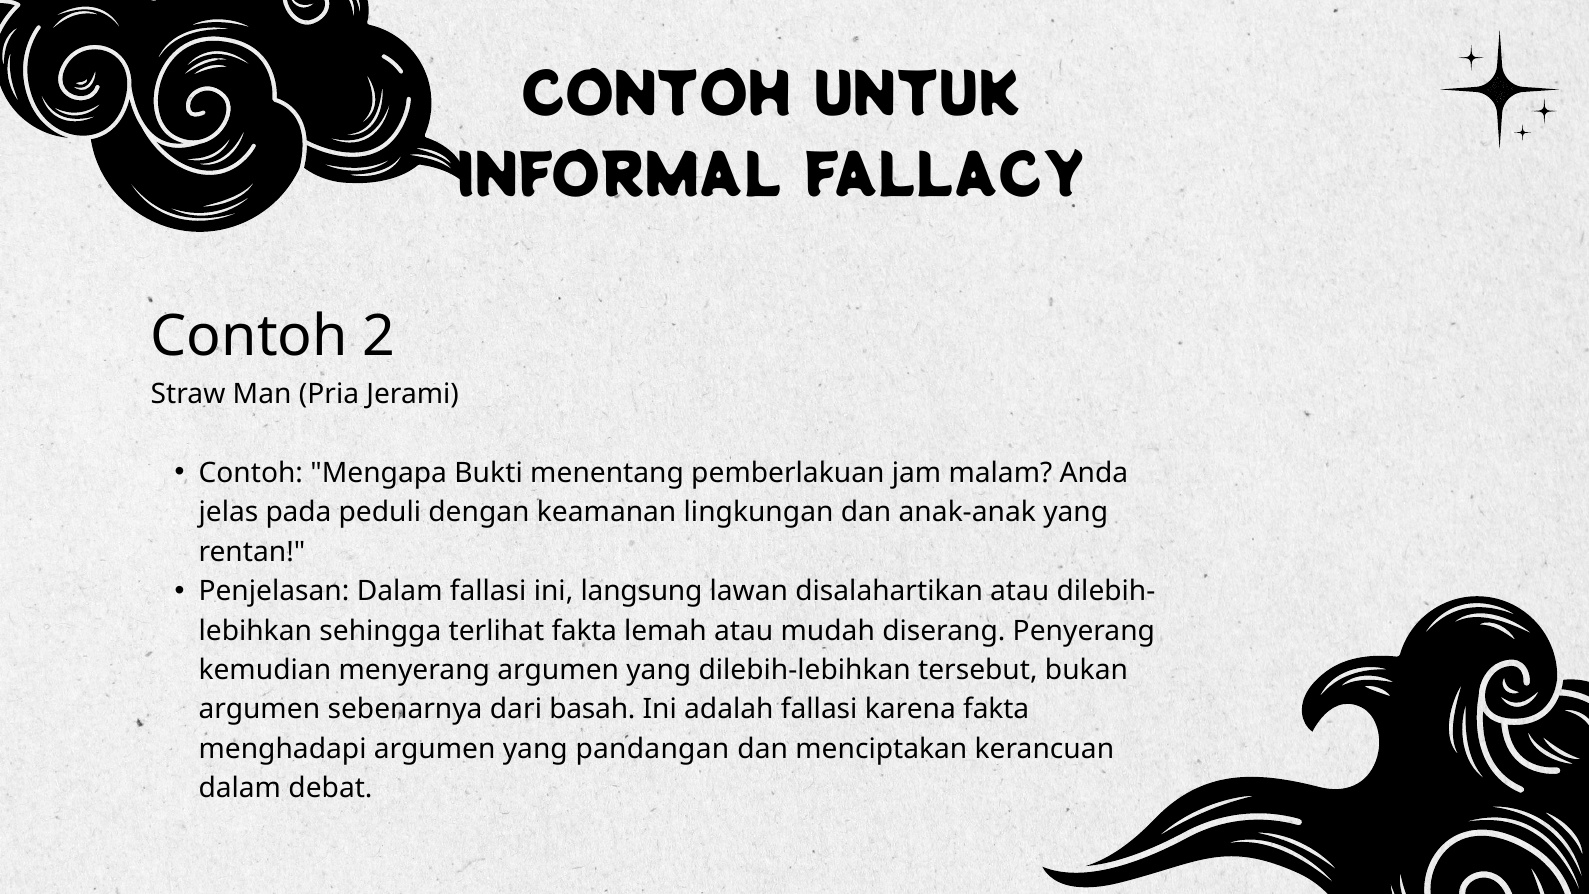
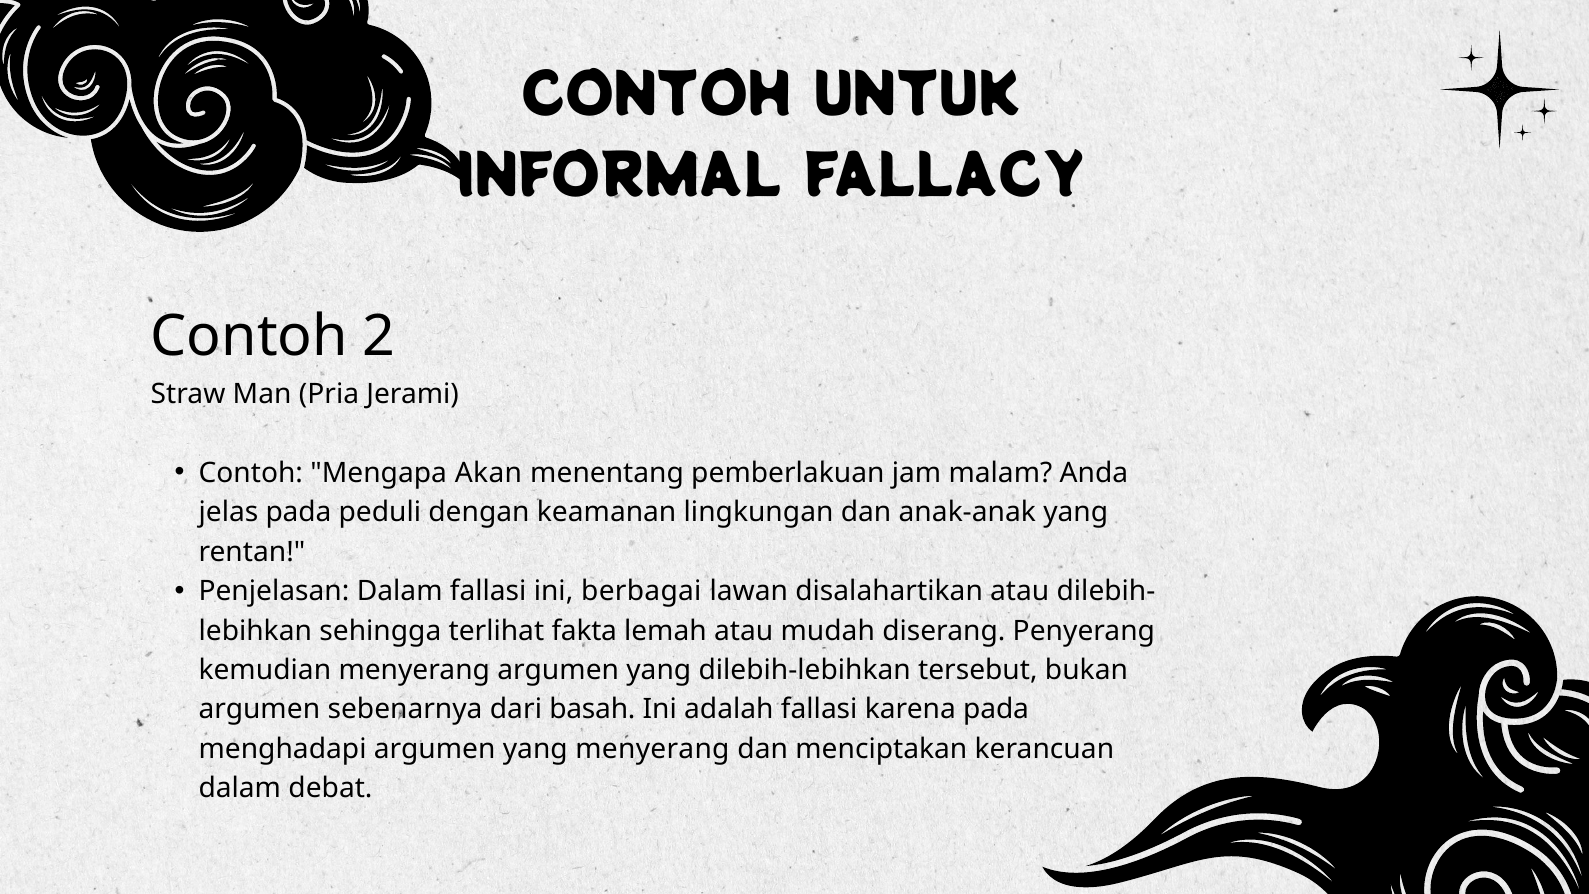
Bukti: Bukti -> Akan
langsung: langsung -> berbagai
karena fakta: fakta -> pada
yang pandangan: pandangan -> menyerang
